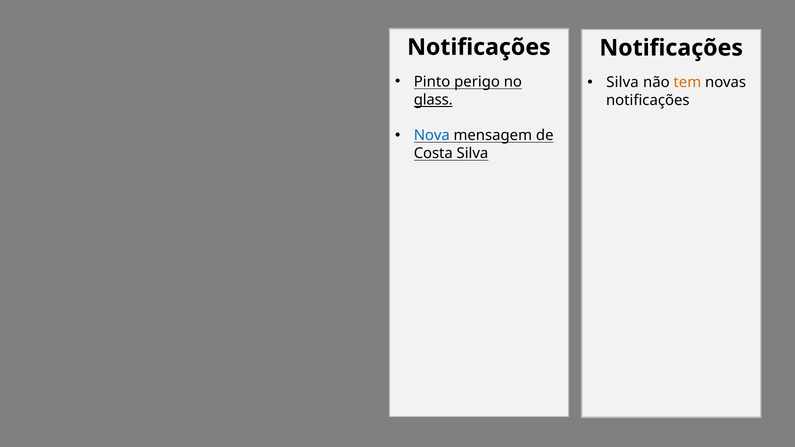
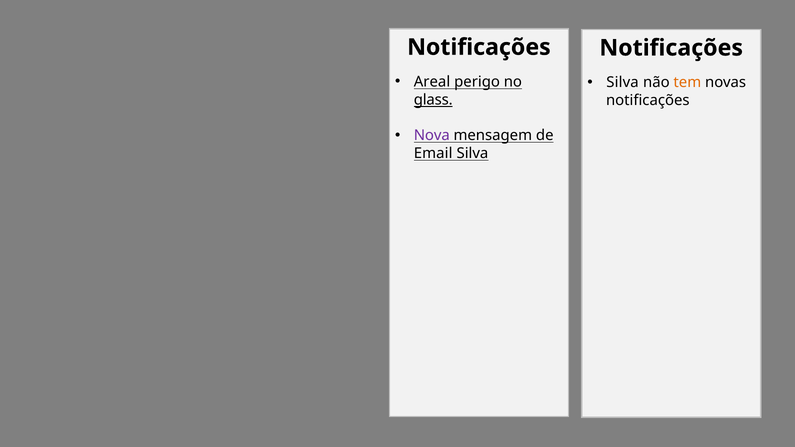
Pinto: Pinto -> Areal
Nova colour: blue -> purple
Costa: Costa -> Email
